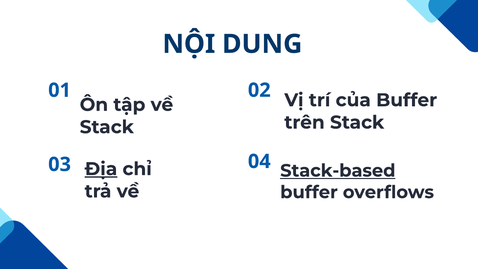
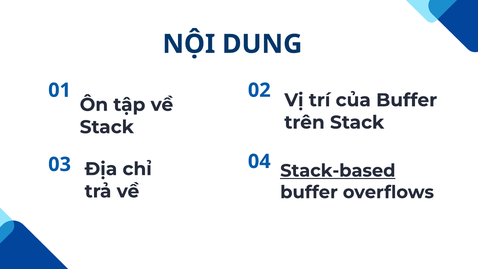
Địa underline: present -> none
